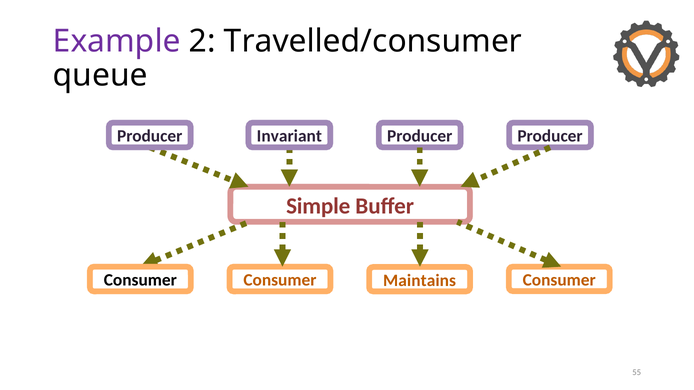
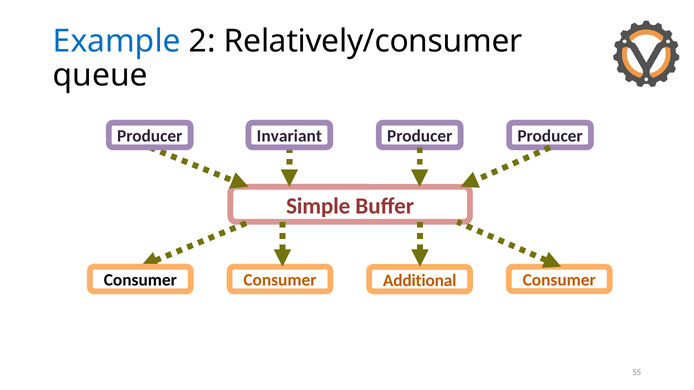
Example colour: purple -> blue
Travelled/consumer: Travelled/consumer -> Relatively/consumer
Maintains: Maintains -> Additional
